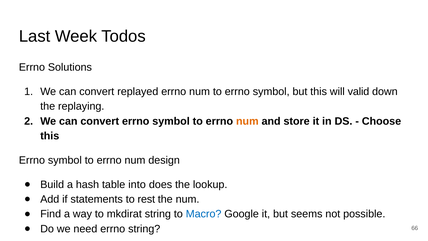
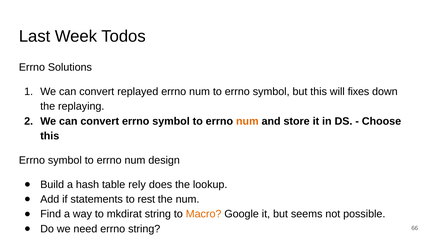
valid: valid -> fixes
into: into -> rely
Macro colour: blue -> orange
